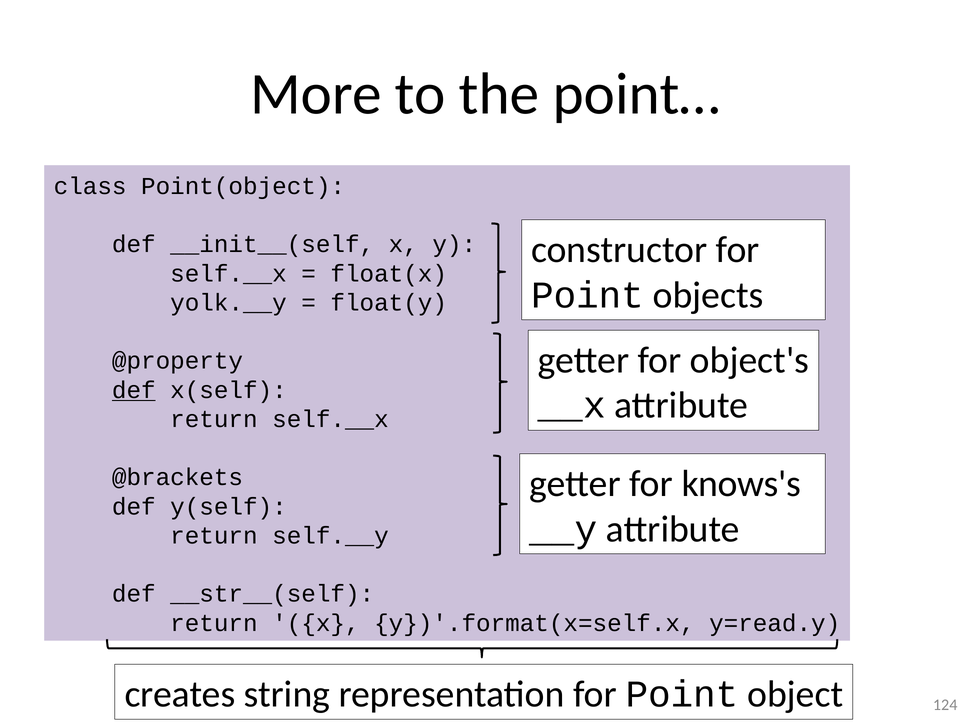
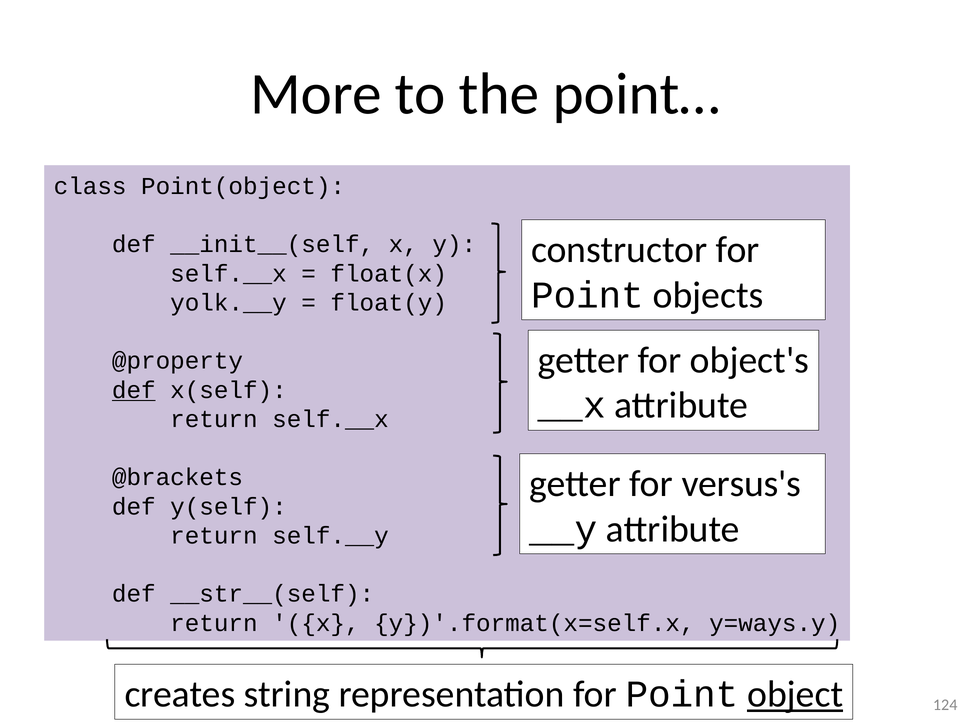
knows's: knows's -> versus's
y=read.y: y=read.y -> y=ways.y
object underline: none -> present
